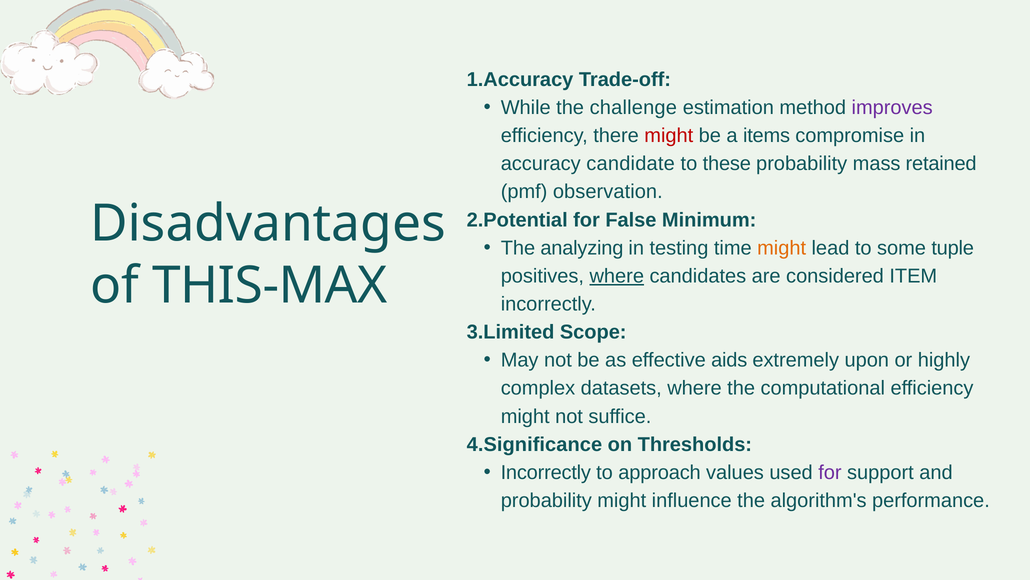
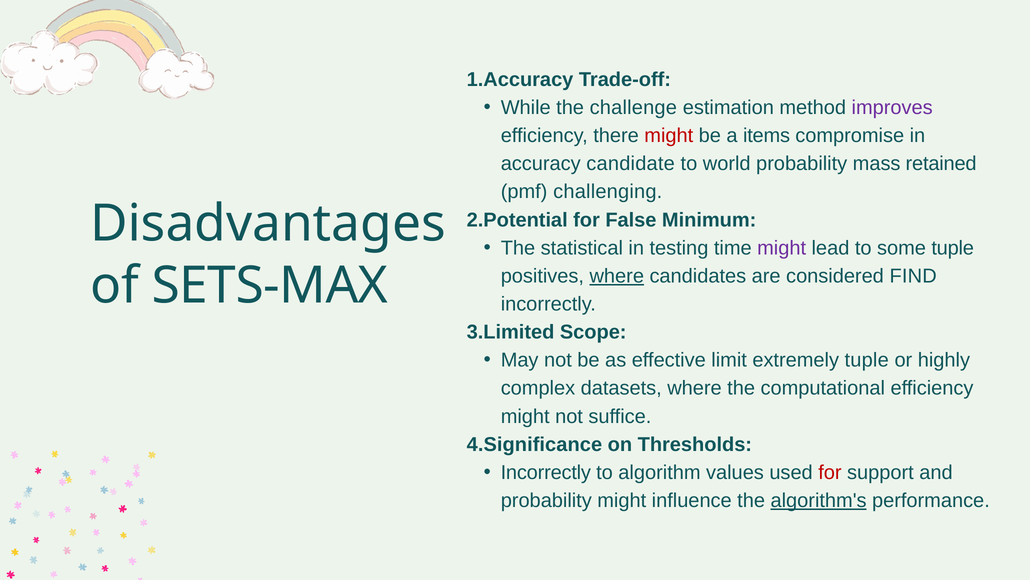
these: these -> world
observation: observation -> challenging
analyzing: analyzing -> statistical
might at (782, 248) colour: orange -> purple
ITEM: ITEM -> FIND
THIS-MAX: THIS-MAX -> SETS-MAX
aids: aids -> limit
extremely upon: upon -> tuple
approach: approach -> algorithm
for at (830, 472) colour: purple -> red
algorithm's underline: none -> present
